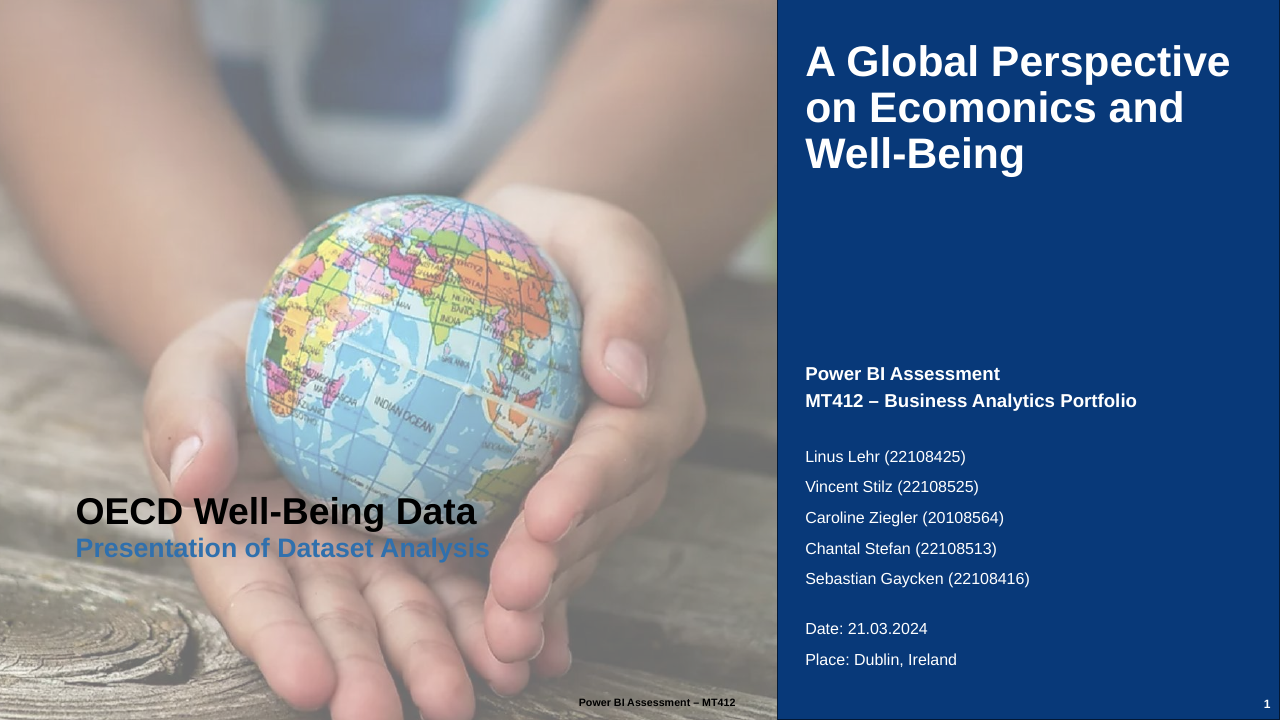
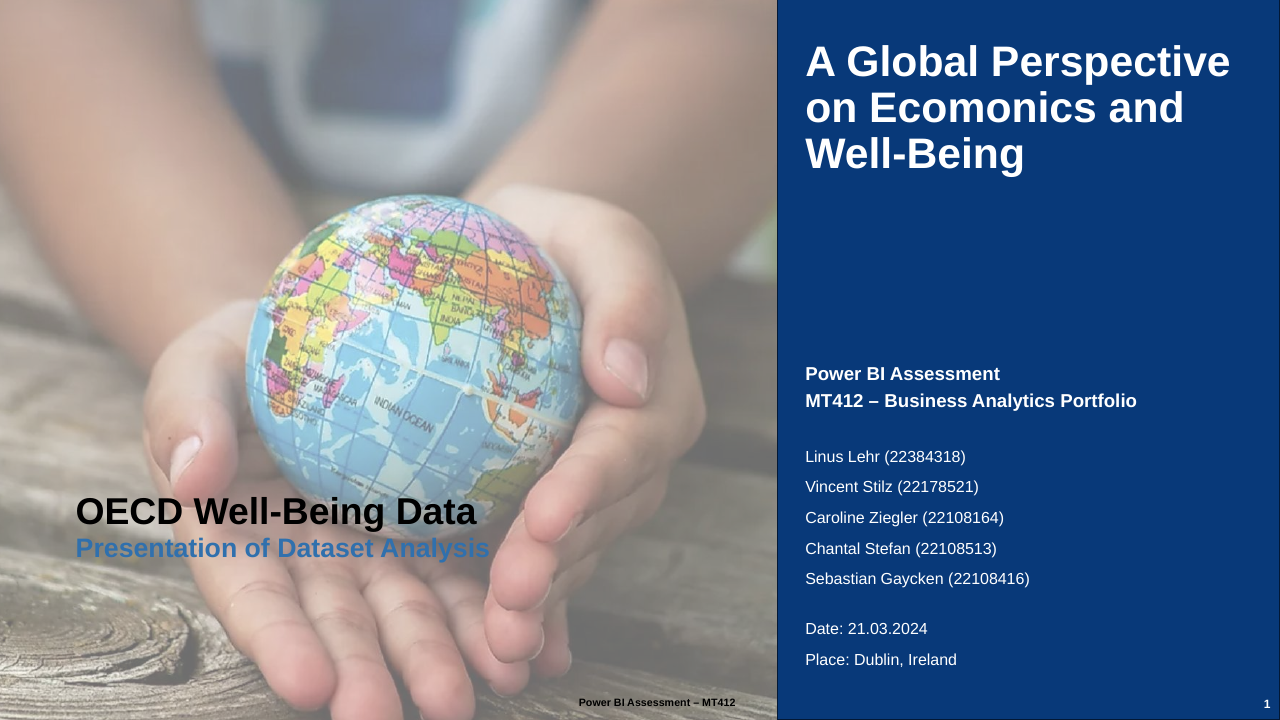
22108425: 22108425 -> 22384318
22108525: 22108525 -> 22178521
20108564: 20108564 -> 22108164
